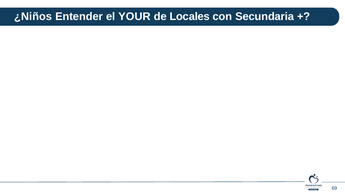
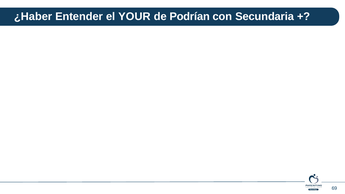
¿Niños: ¿Niños -> ¿Haber
Locales: Locales -> Podrían
